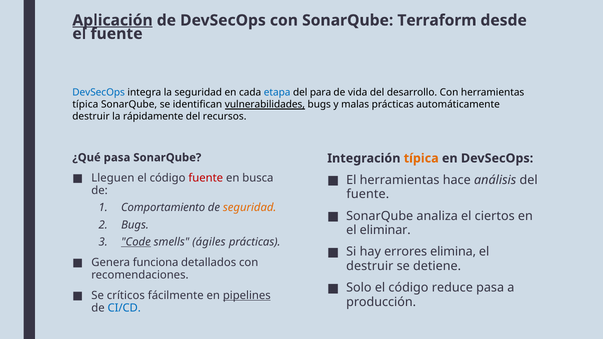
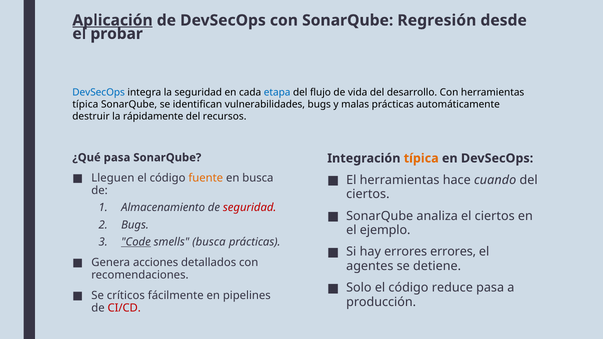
Terraform: Terraform -> Regresión
el fuente: fuente -> probar
para: para -> flujo
vulnerabilidades underline: present -> none
fuente at (206, 178) colour: red -> orange
análisis: análisis -> cuando
fuente at (368, 194): fuente -> ciertos
Comportamiento: Comportamiento -> Almacenamiento
seguridad at (250, 208) colour: orange -> red
eliminar: eliminar -> ejemplo
smells ágiles: ágiles -> busca
errores elimina: elimina -> errores
funciona: funciona -> acciones
destruir at (370, 266): destruir -> agentes
pipelines underline: present -> none
CI/CD colour: blue -> red
